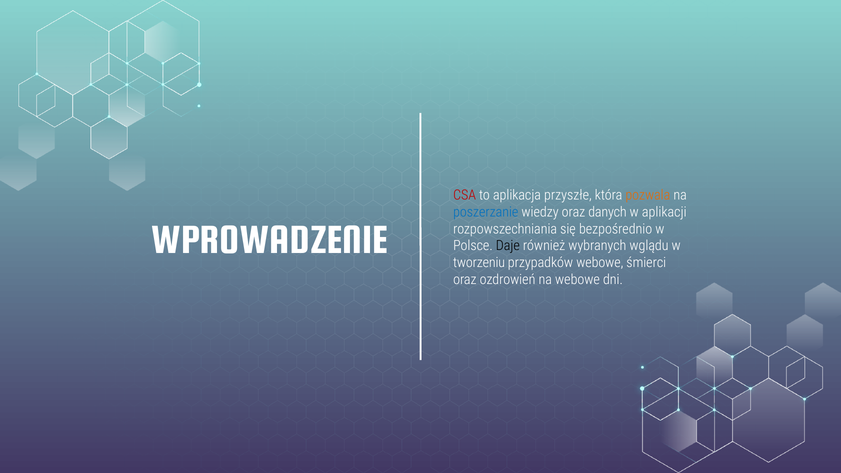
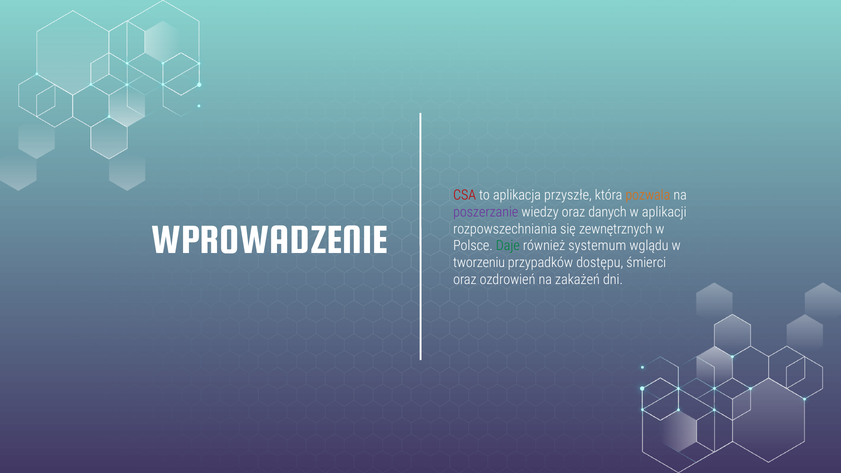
poszerzanie colour: blue -> purple
bezpośrednio: bezpośrednio -> zewnętrznych
Daje colour: black -> green
wybranych: wybranych -> systemum
przypadków webowe: webowe -> dostępu
na webowe: webowe -> zakażeń
